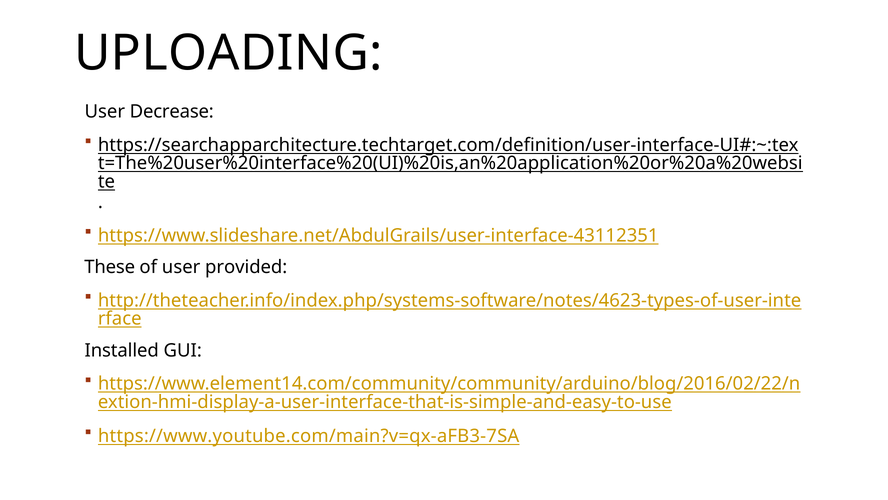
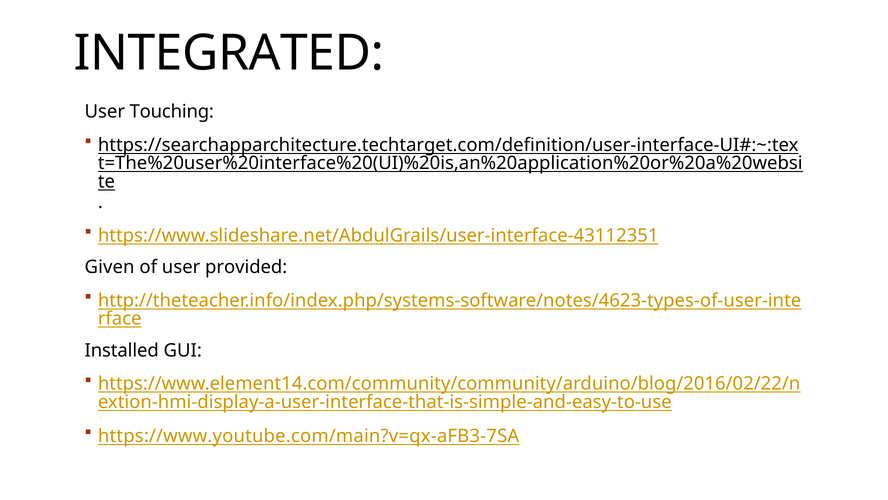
UPLOADING: UPLOADING -> INTEGRATED
Decrease: Decrease -> Touching
These: These -> Given
